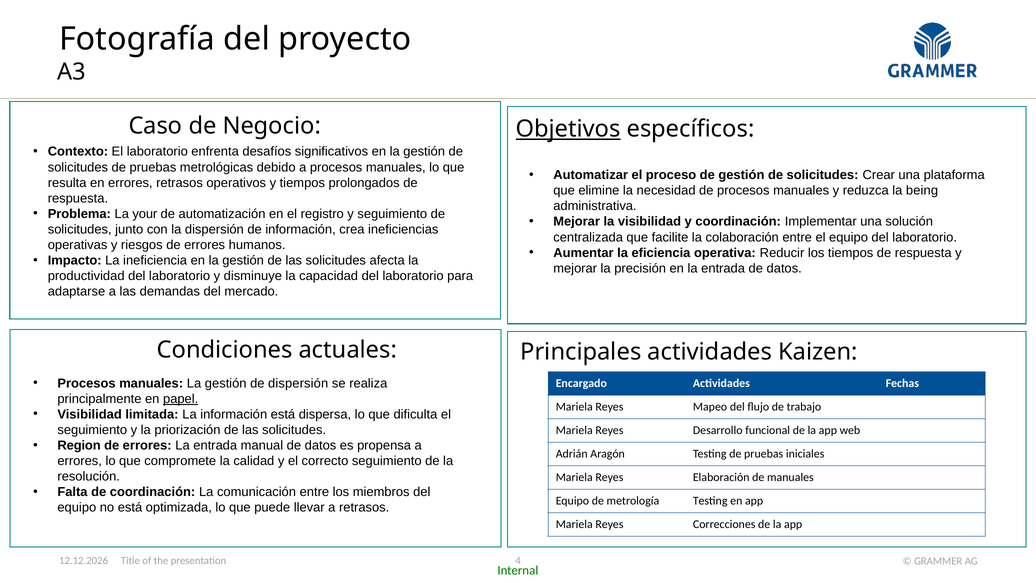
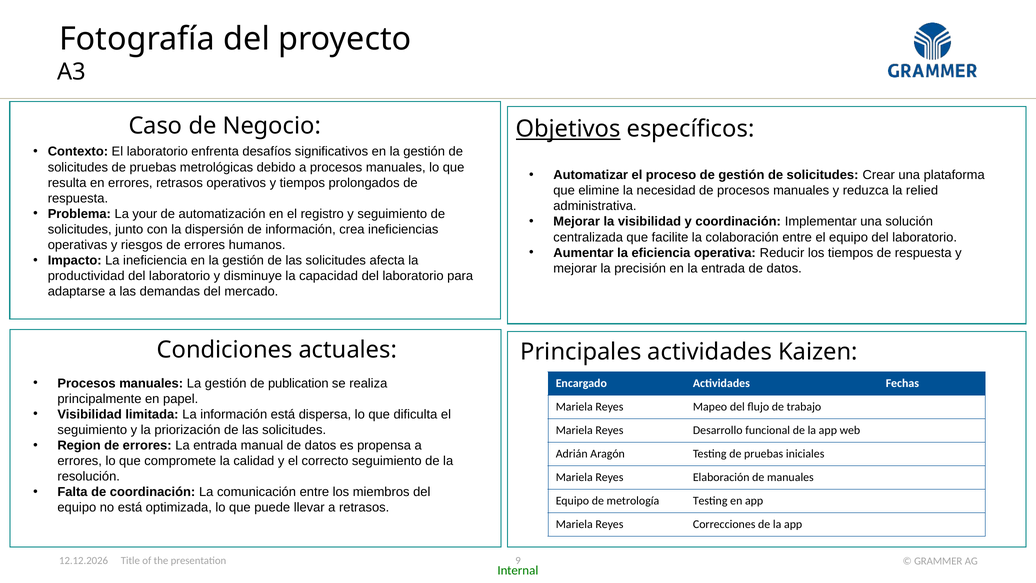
being: being -> relied
de dispersión: dispersión -> publication
papel underline: present -> none
4: 4 -> 9
